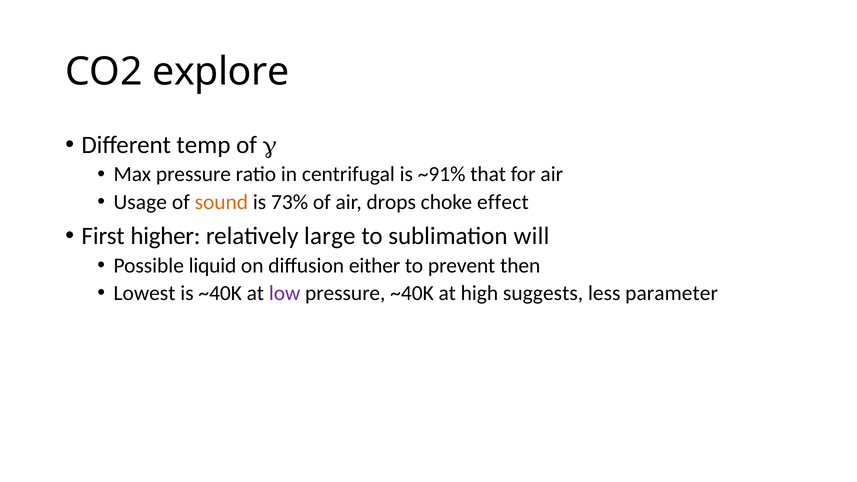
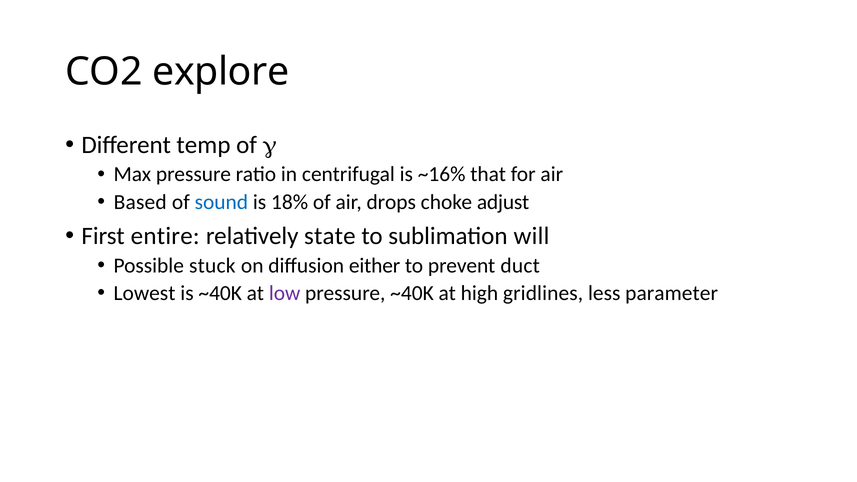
~91%: ~91% -> ~16%
Usage: Usage -> Based
sound colour: orange -> blue
73%: 73% -> 18%
effect: effect -> adjust
higher: higher -> entire
large: large -> state
liquid: liquid -> stuck
then: then -> duct
suggests: suggests -> gridlines
